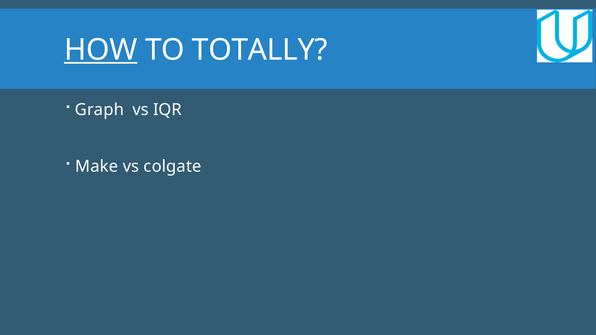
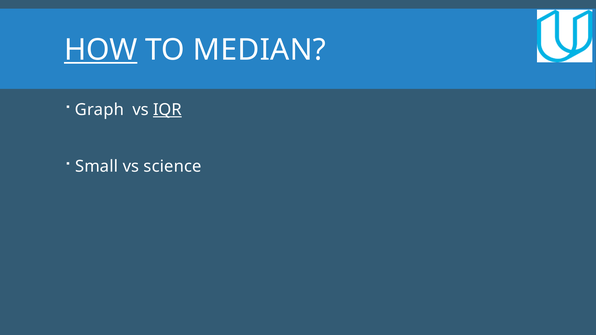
TOTALLY: TOTALLY -> MEDIAN
IQR underline: none -> present
Make: Make -> Small
colgate: colgate -> science
